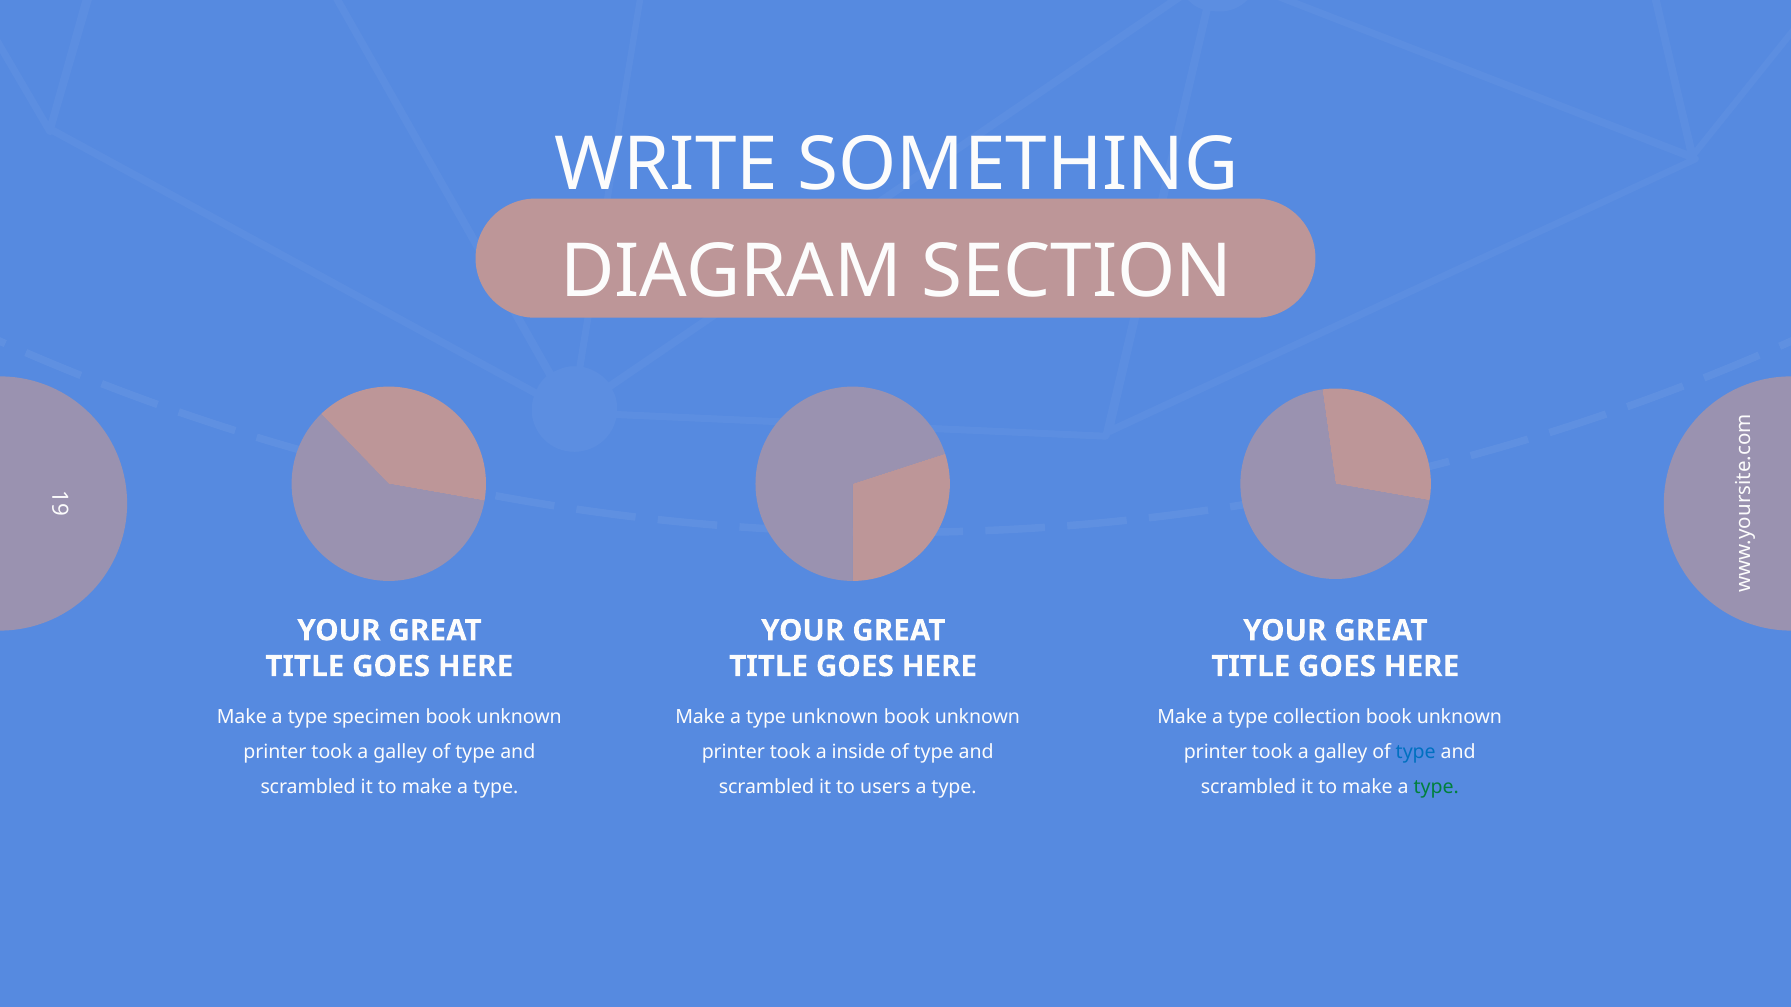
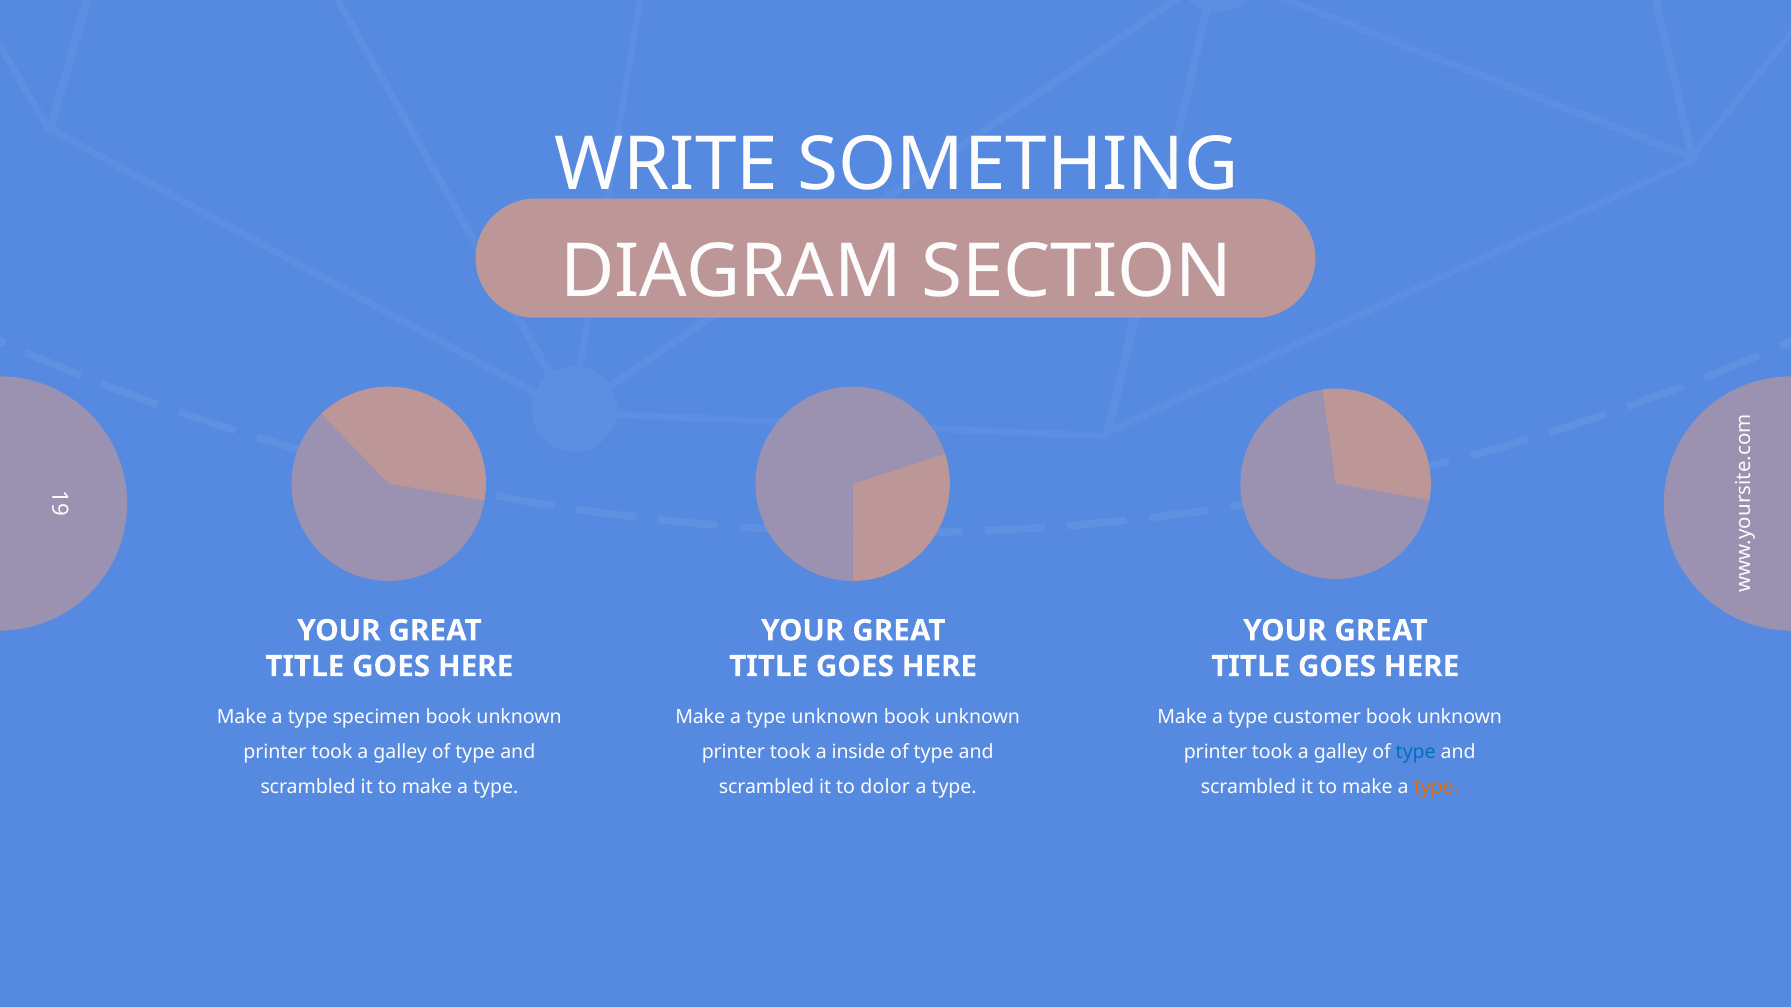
collection: collection -> customer
users: users -> dolor
type at (1436, 788) colour: green -> orange
